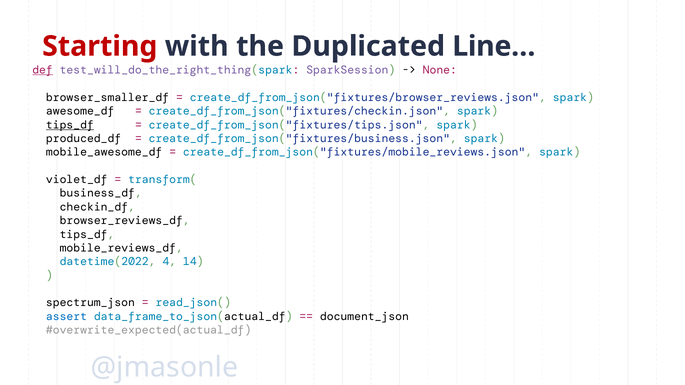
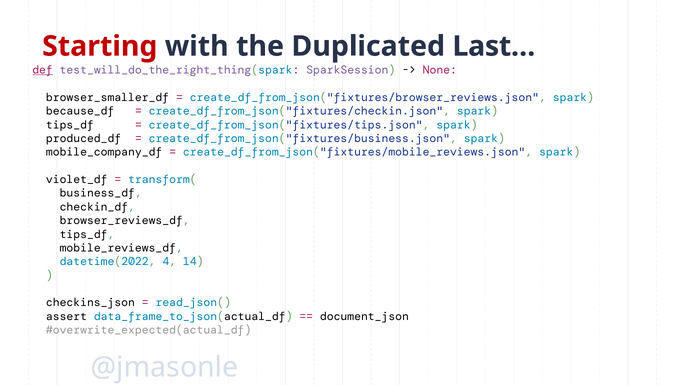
Line…: Line… -> Last…
awesome_df: awesome_df -> because_df
tips_df at (70, 125) underline: present -> none
mobile_awesome_df: mobile_awesome_df -> mobile_company_df
spectrum_json: spectrum_json -> checkins_json
assert colour: blue -> black
